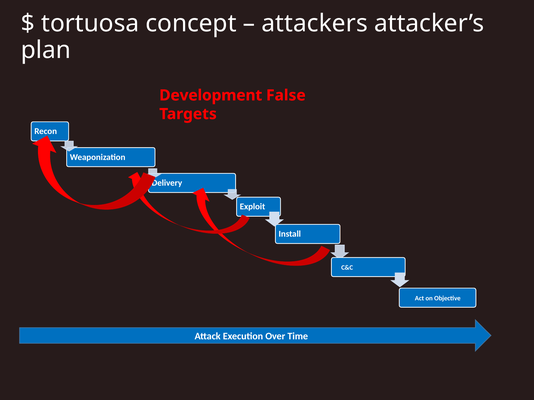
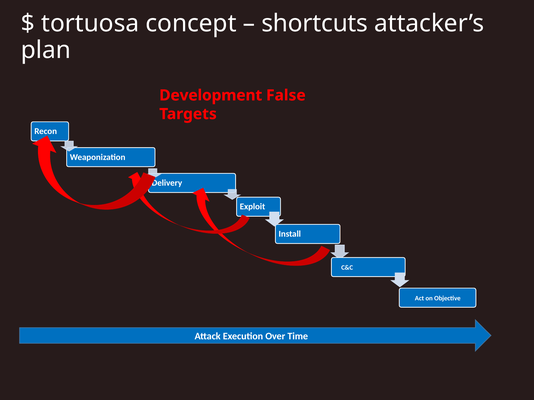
attackers: attackers -> shortcuts
